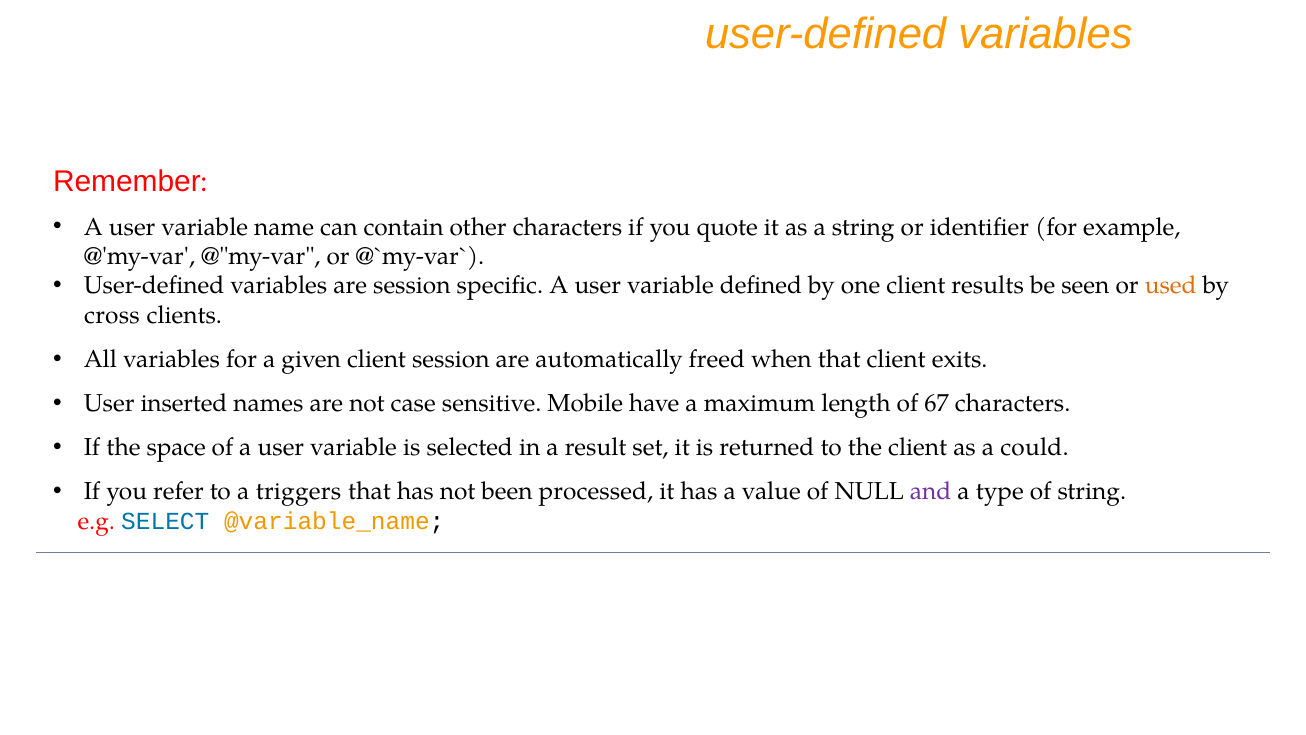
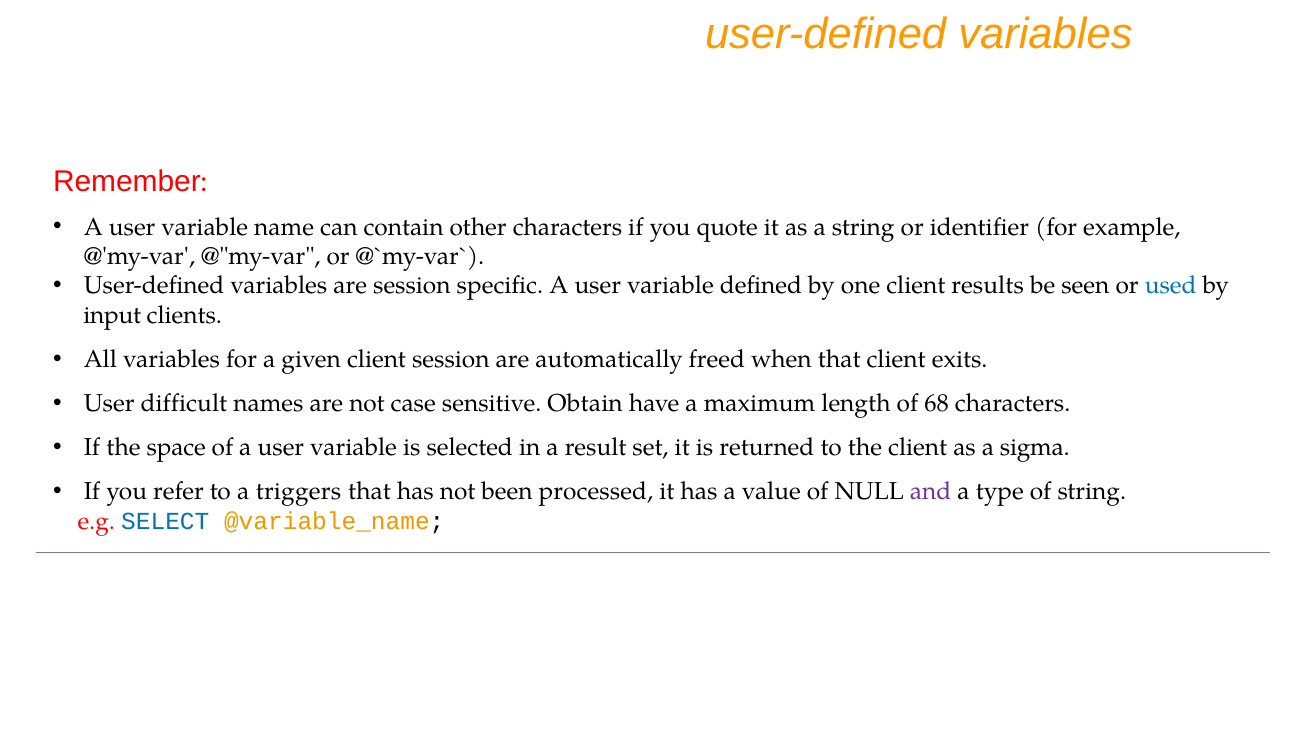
used colour: orange -> blue
cross: cross -> input
inserted: inserted -> difficult
Mobile: Mobile -> Obtain
67: 67 -> 68
could: could -> sigma
